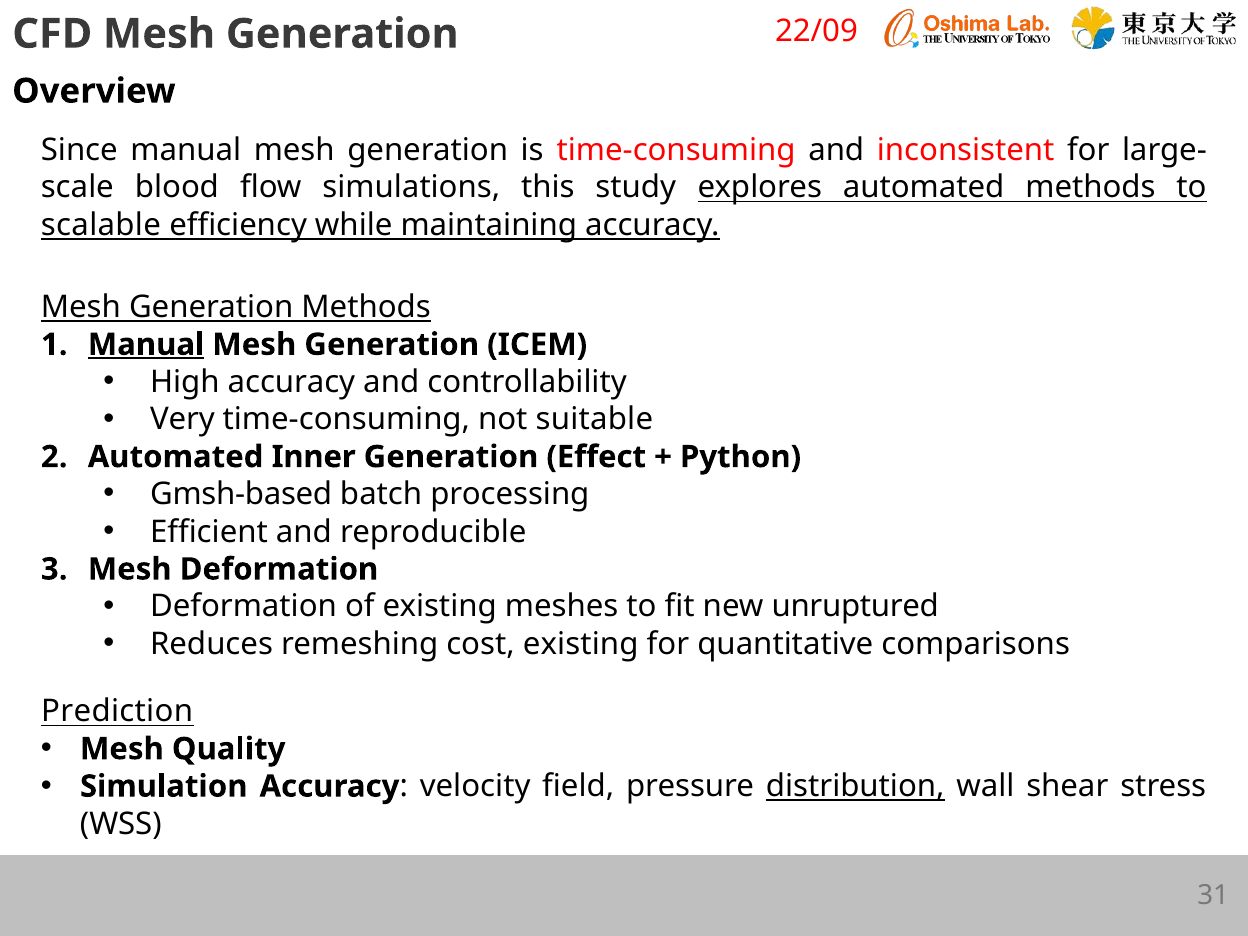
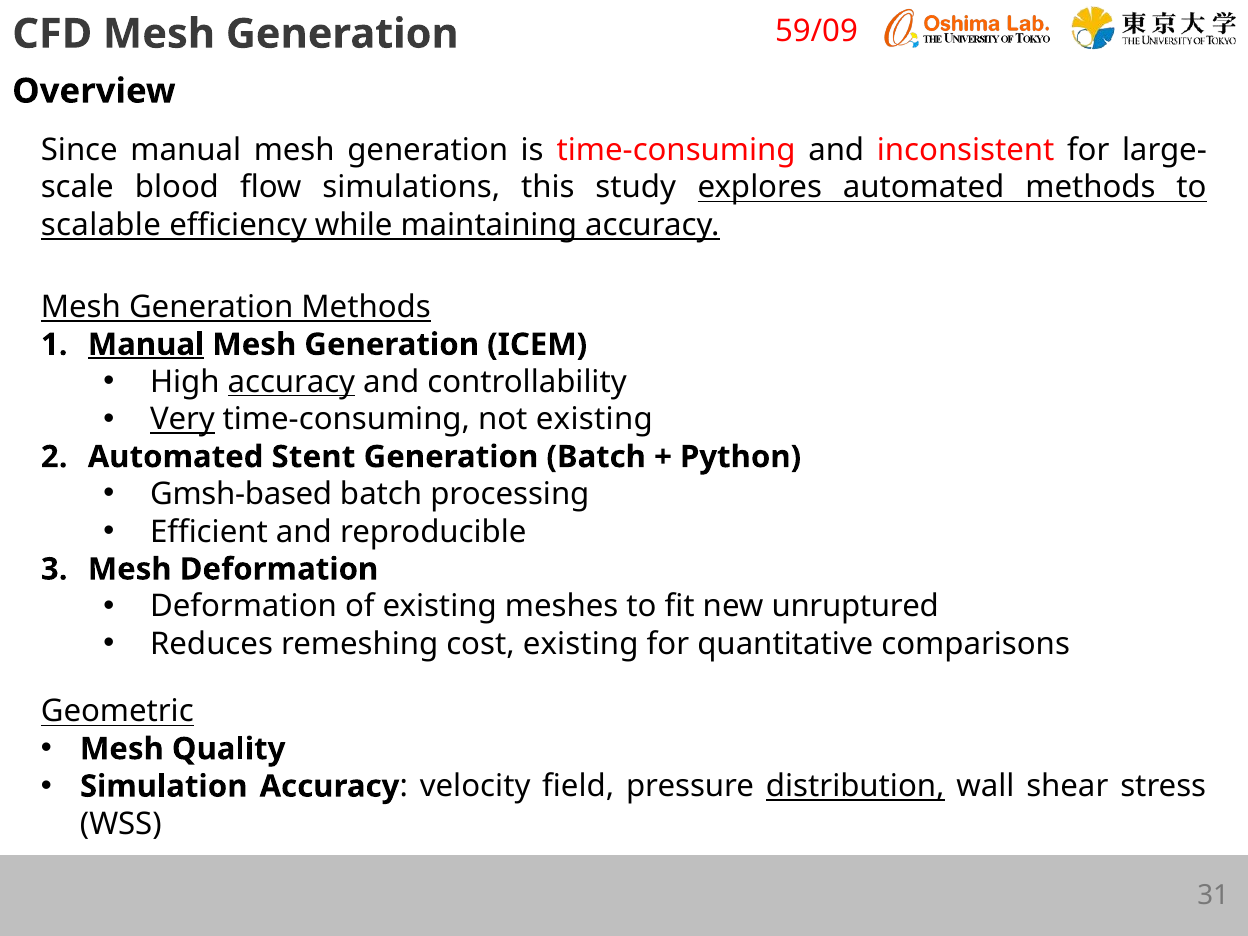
22/09: 22/09 -> 59/09
accuracy at (291, 382) underline: none -> present
Very underline: none -> present
not suitable: suitable -> existing
Inner: Inner -> Stent
Generation Effect: Effect -> Batch
Prediction: Prediction -> Geometric
